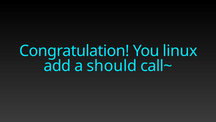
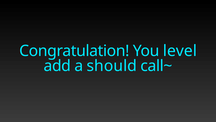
linux: linux -> level
